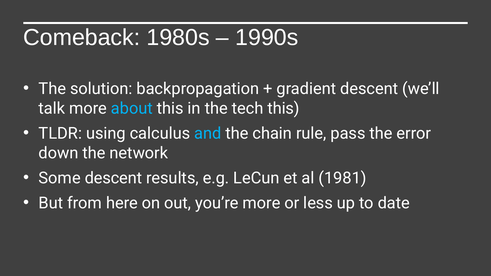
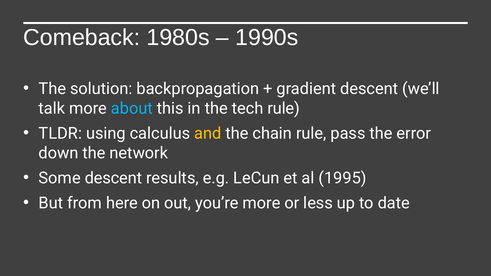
tech this: this -> rule
and colour: light blue -> yellow
1981: 1981 -> 1995
